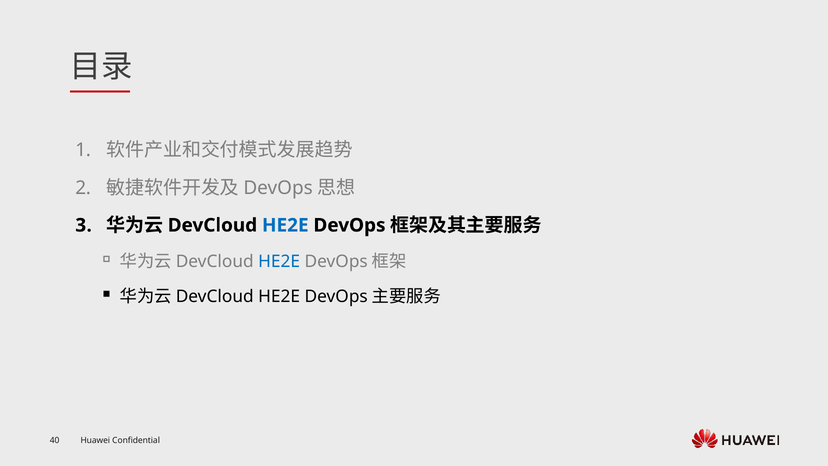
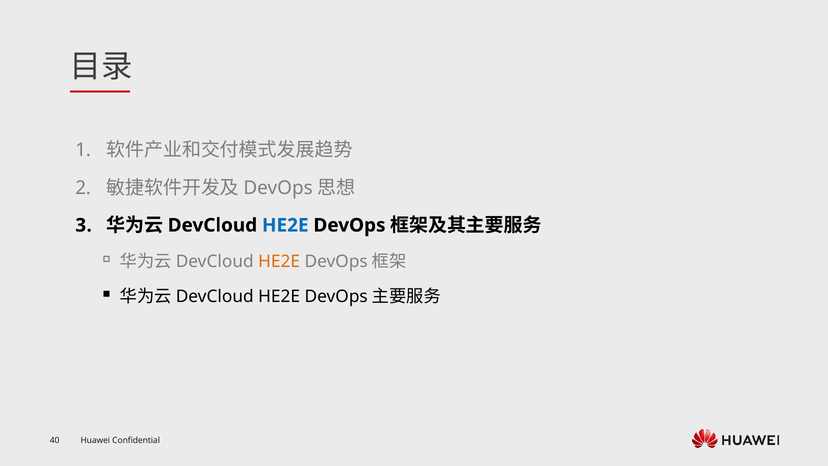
HE2E at (279, 261) colour: blue -> orange
